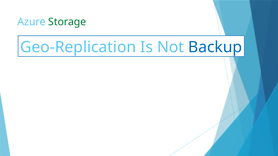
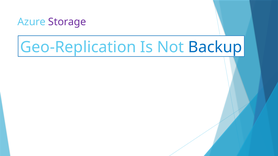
Storage colour: green -> purple
